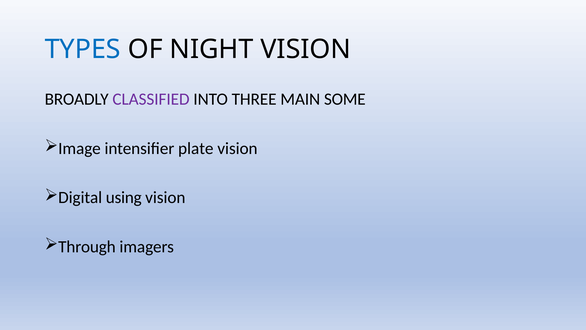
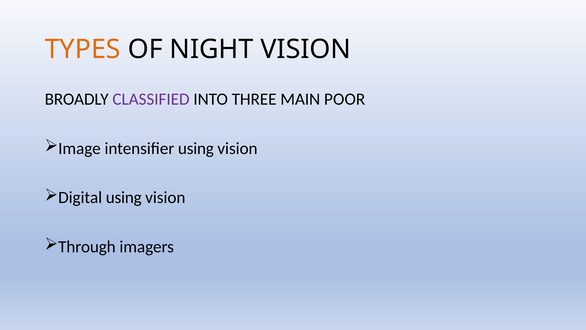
TYPES colour: blue -> orange
SOME: SOME -> POOR
intensifier plate: plate -> using
